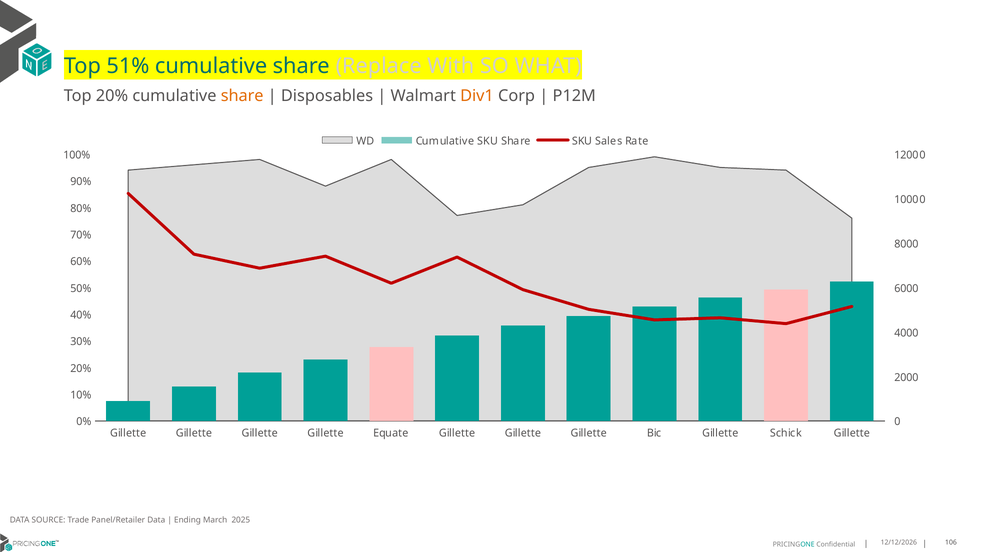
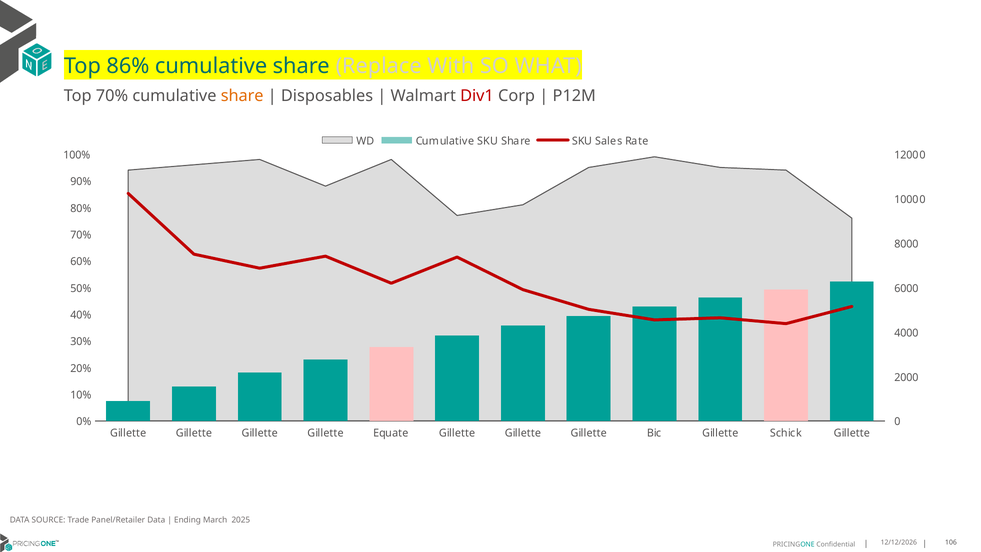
51%: 51% -> 86%
Top 20%: 20% -> 70%
Div1 colour: orange -> red
